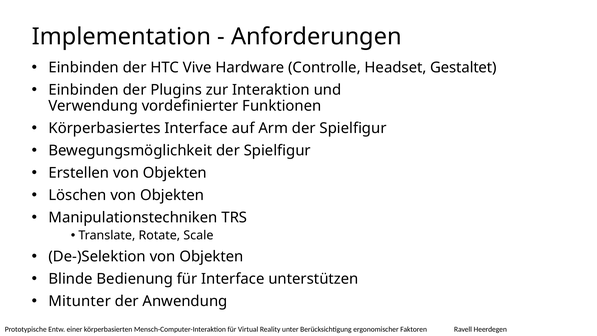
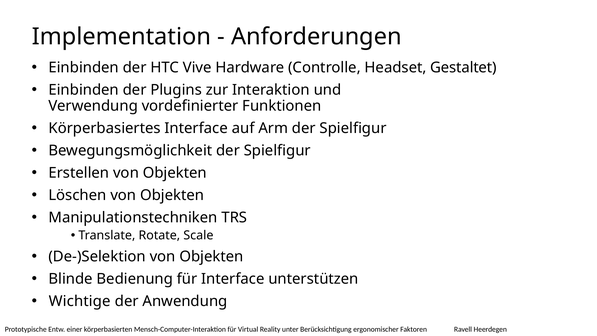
Mitunter: Mitunter -> Wichtige
